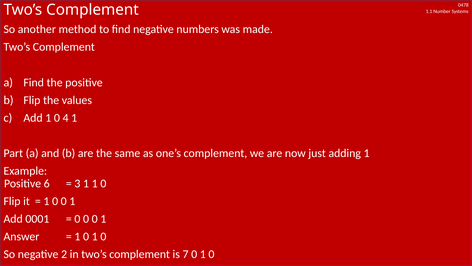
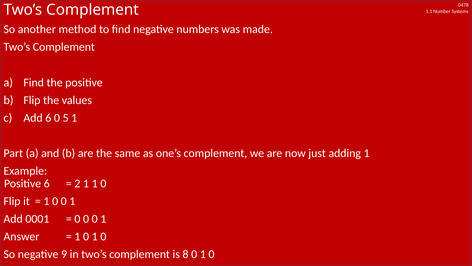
Add 1: 1 -> 6
4: 4 -> 5
3: 3 -> 2
2: 2 -> 9
7: 7 -> 8
